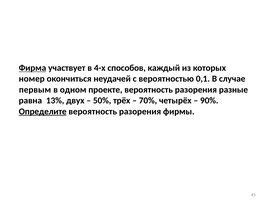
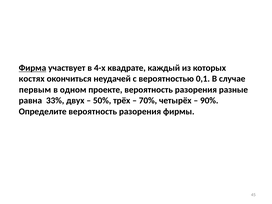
способов: способов -> квадрате
номер: номер -> костях
13%: 13% -> 33%
Определите underline: present -> none
